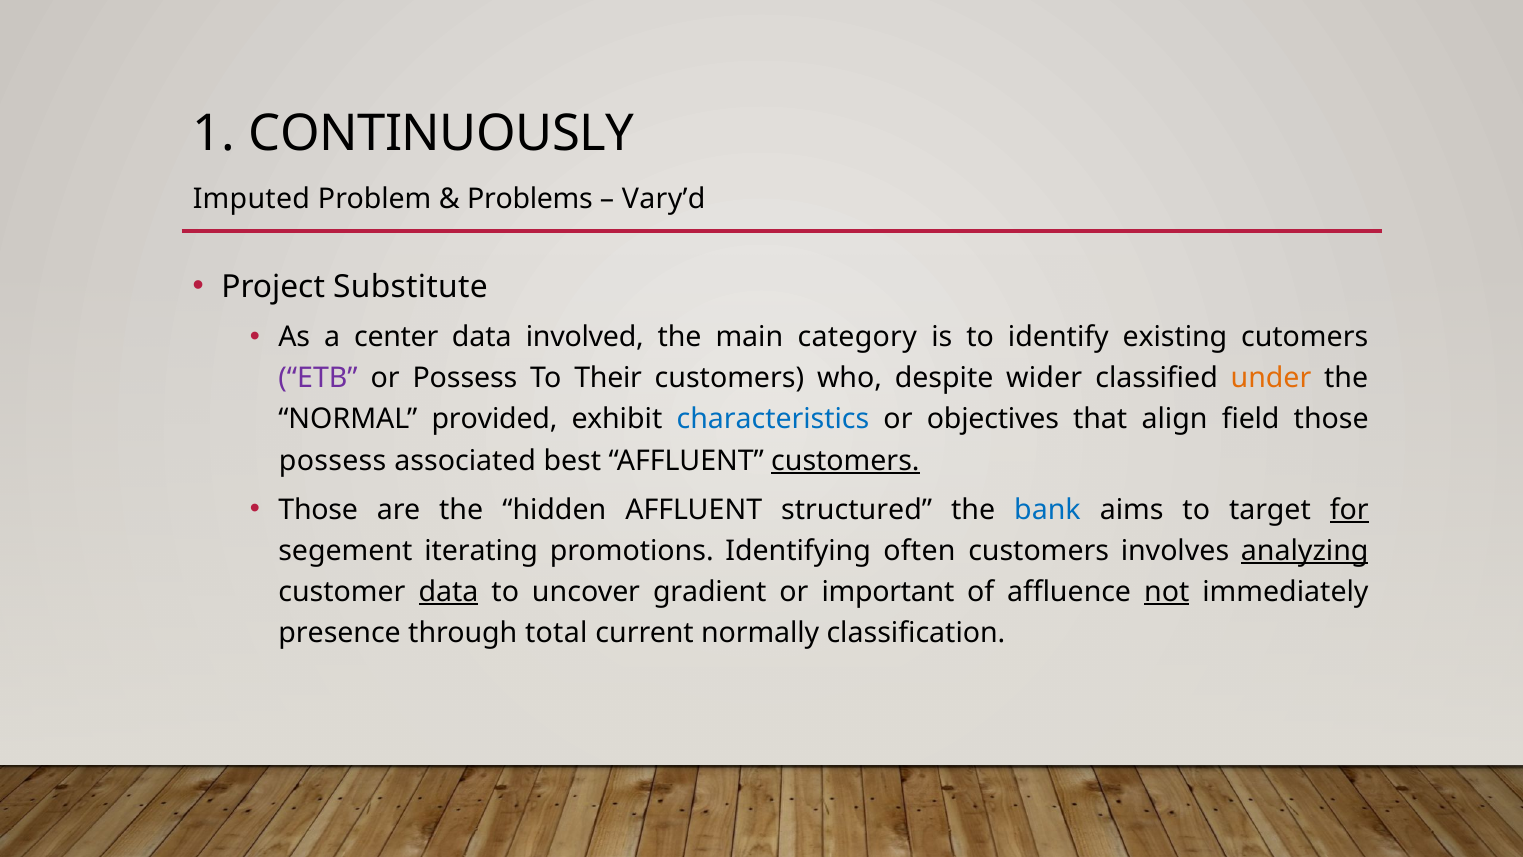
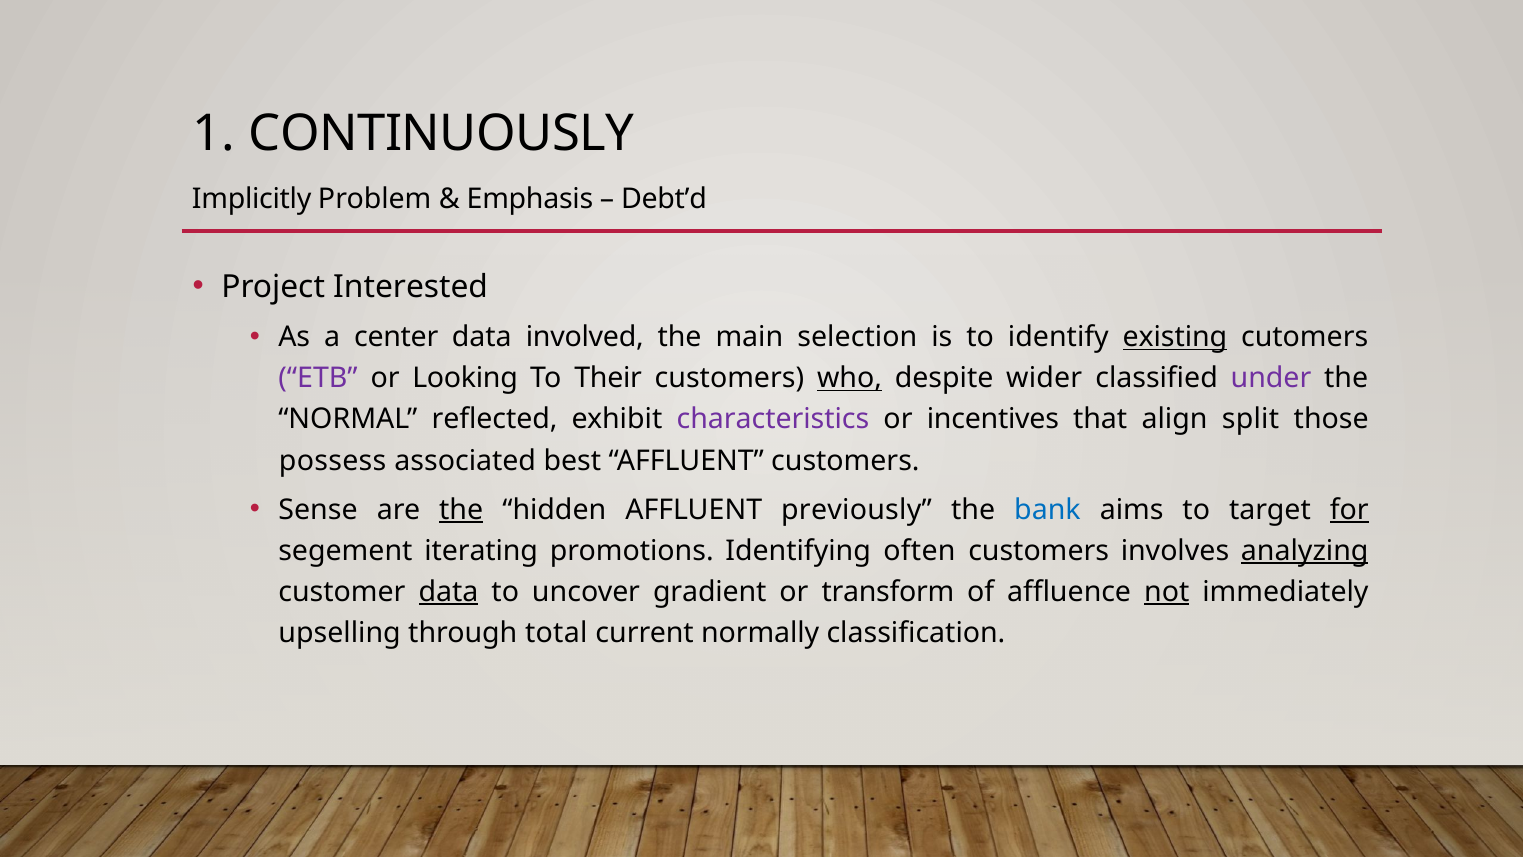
Imputed: Imputed -> Implicitly
Problems: Problems -> Emphasis
Vary’d: Vary’d -> Debt’d
Substitute: Substitute -> Interested
category: category -> selection
existing underline: none -> present
or Possess: Possess -> Looking
who underline: none -> present
under colour: orange -> purple
provided: provided -> reflected
characteristics colour: blue -> purple
objectives: objectives -> incentives
field: field -> split
customers at (845, 460) underline: present -> none
Those at (318, 509): Those -> Sense
the at (461, 509) underline: none -> present
structured: structured -> previously
important: important -> transform
presence: presence -> upselling
